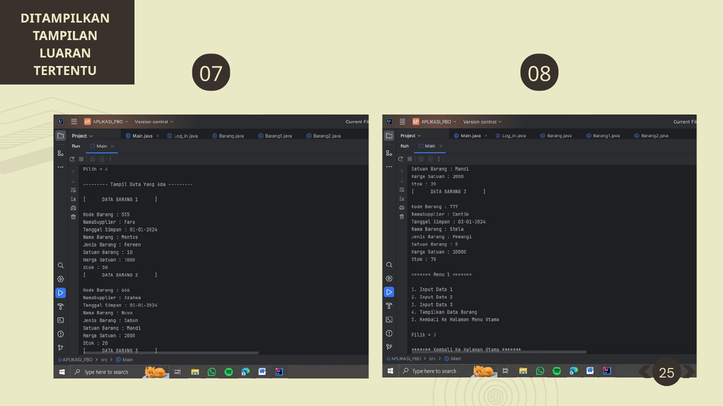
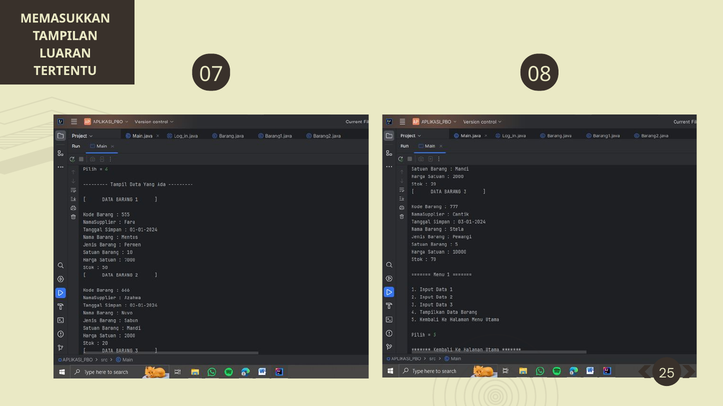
DITAMPILKAN: DITAMPILKAN -> MEMASUKKAN
